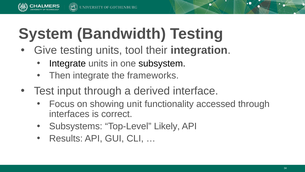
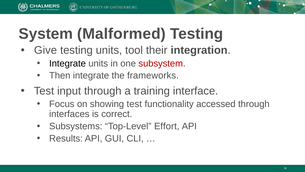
Bandwidth: Bandwidth -> Malformed
subsystem colour: black -> red
derived: derived -> training
showing unit: unit -> test
Likely: Likely -> Effort
